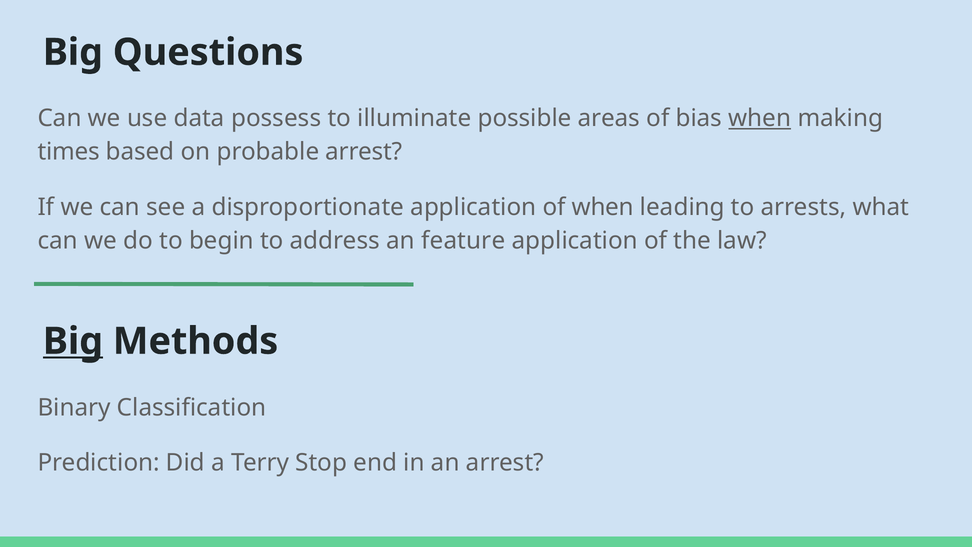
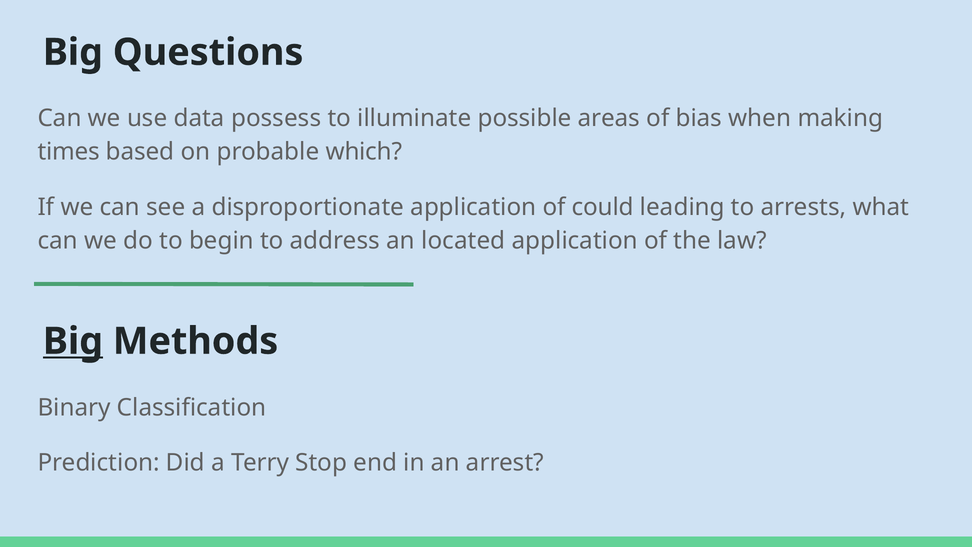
when at (760, 118) underline: present -> none
probable arrest: arrest -> which
of when: when -> could
feature: feature -> located
